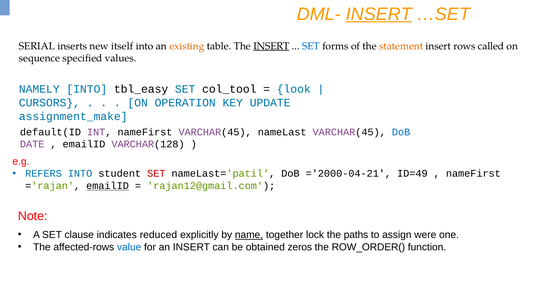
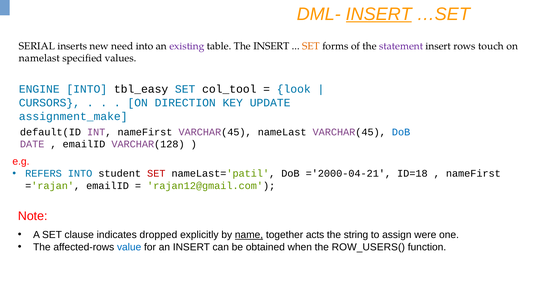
itself: itself -> need
existing colour: orange -> purple
INSERT at (271, 46) underline: present -> none
SET at (311, 46) colour: blue -> orange
statement colour: orange -> purple
called: called -> touch
sequence at (39, 58): sequence -> namelast
NAMELY: NAMELY -> ENGINE
OPERATION: OPERATION -> DIRECTION
ID=49: ID=49 -> ID=18
emailID at (108, 186) underline: present -> none
reduced: reduced -> dropped
lock: lock -> acts
paths: paths -> string
zeros: zeros -> when
ROW_ORDER(: ROW_ORDER( -> ROW_USERS(
